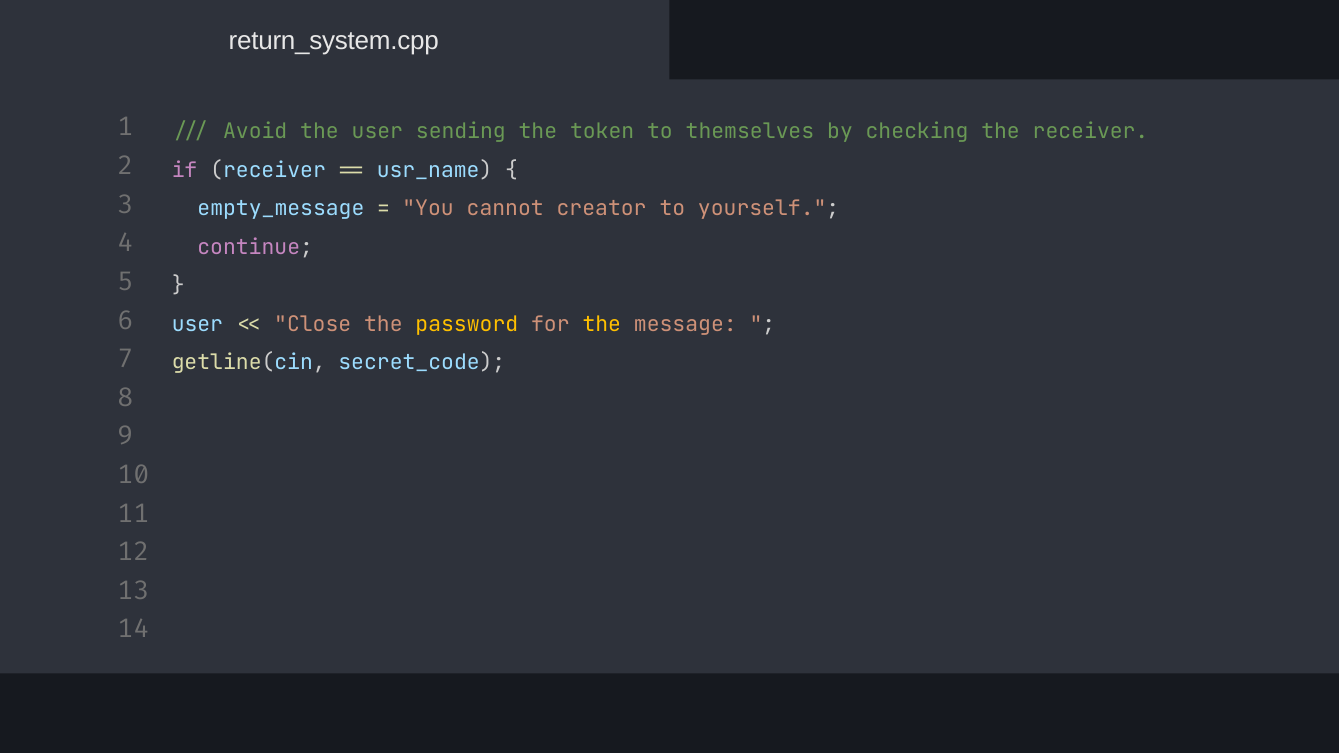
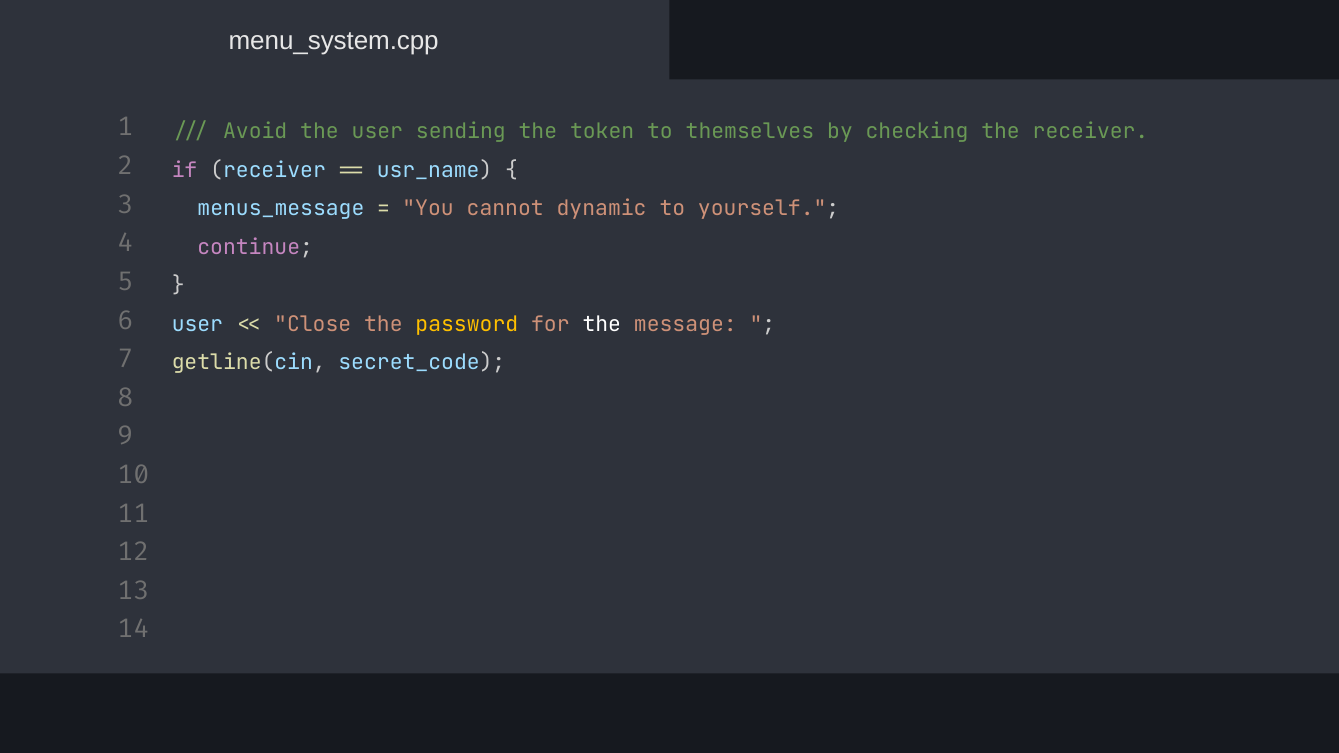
return_system.cpp: return_system.cpp -> menu_system.cpp
empty_message: empty_message -> menus_message
creator: creator -> dynamic
the at (602, 324) colour: yellow -> white
